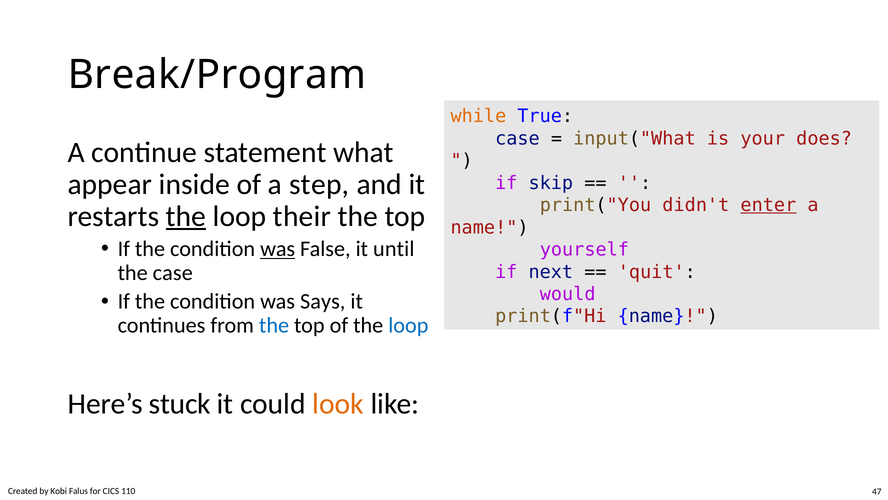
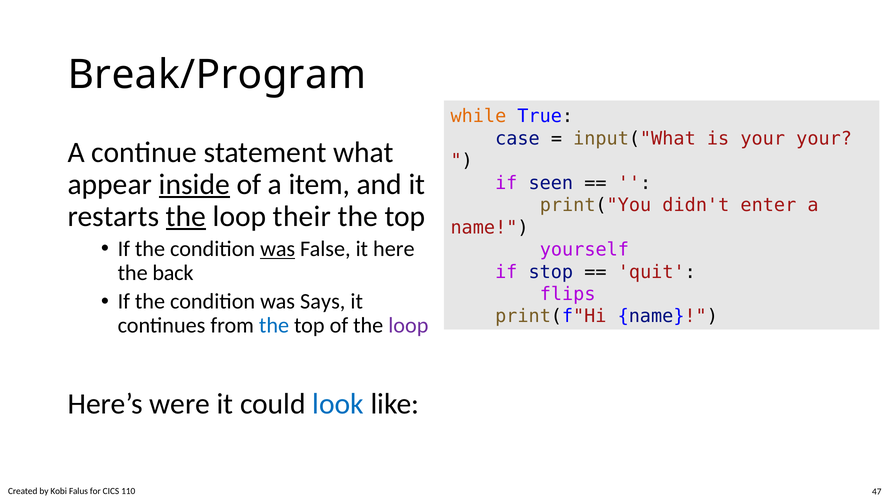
your does: does -> your
inside underline: none -> present
step: step -> item
skip: skip -> seen
enter underline: present -> none
until: until -> here
next: next -> stop
the case: case -> back
would: would -> flips
loop at (408, 325) colour: blue -> purple
stuck: stuck -> were
look colour: orange -> blue
